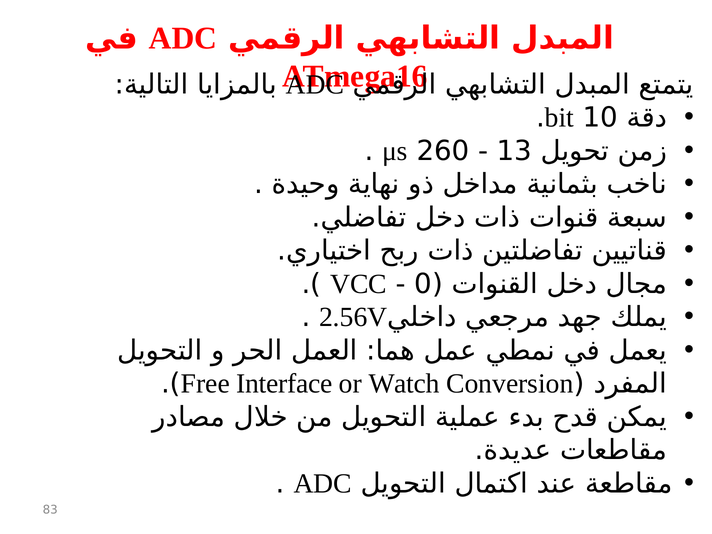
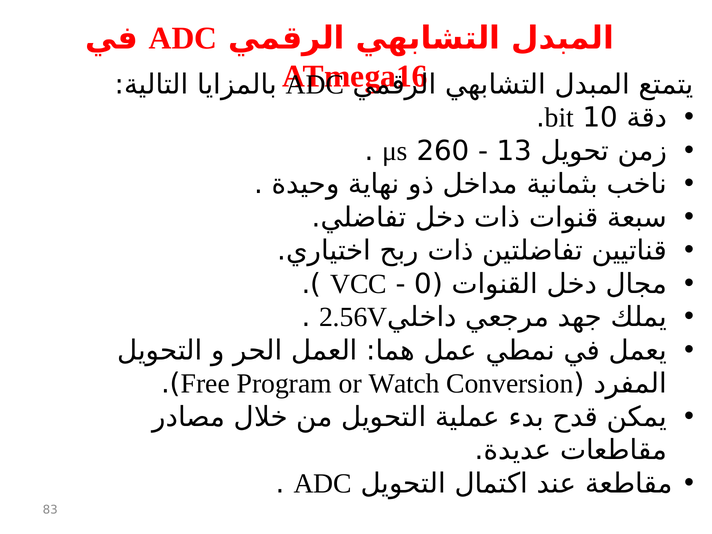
Interface: Interface -> Program
